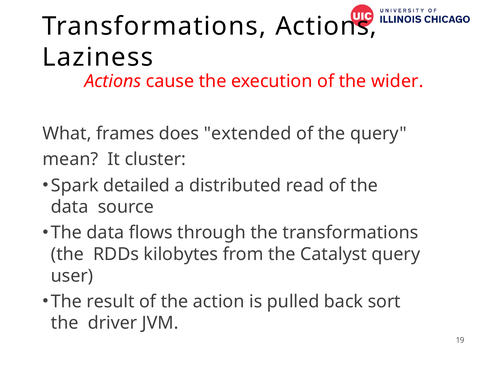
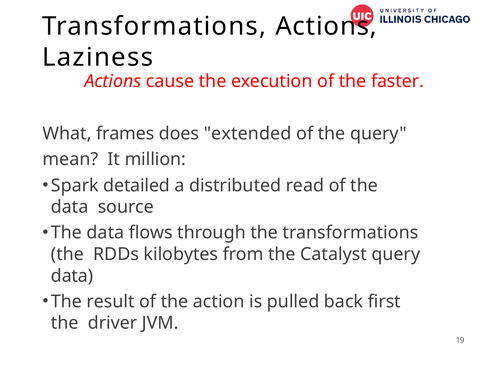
wider: wider -> faster
cluster: cluster -> million
user at (72, 276): user -> data
sort: sort -> first
